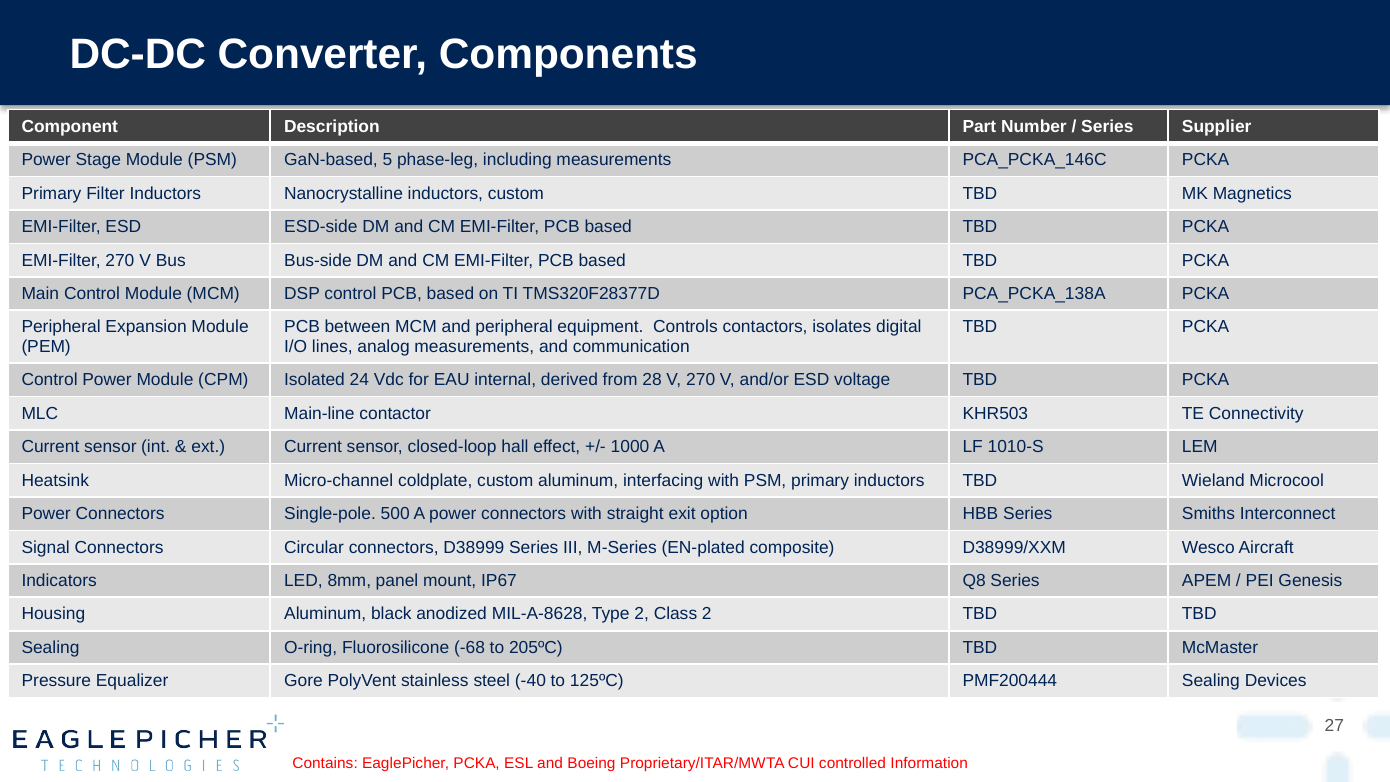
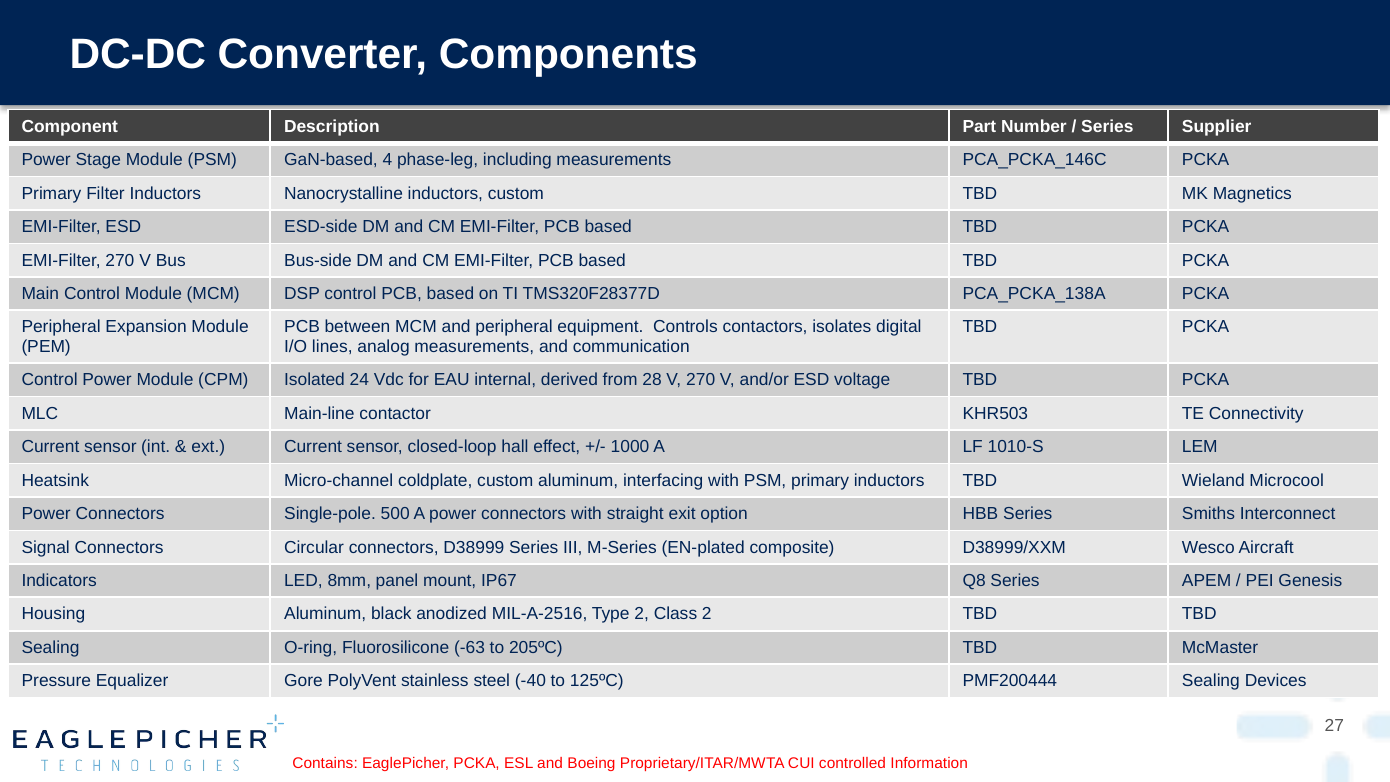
5: 5 -> 4
MIL-A-8628: MIL-A-8628 -> MIL-A-2516
-68: -68 -> -63
